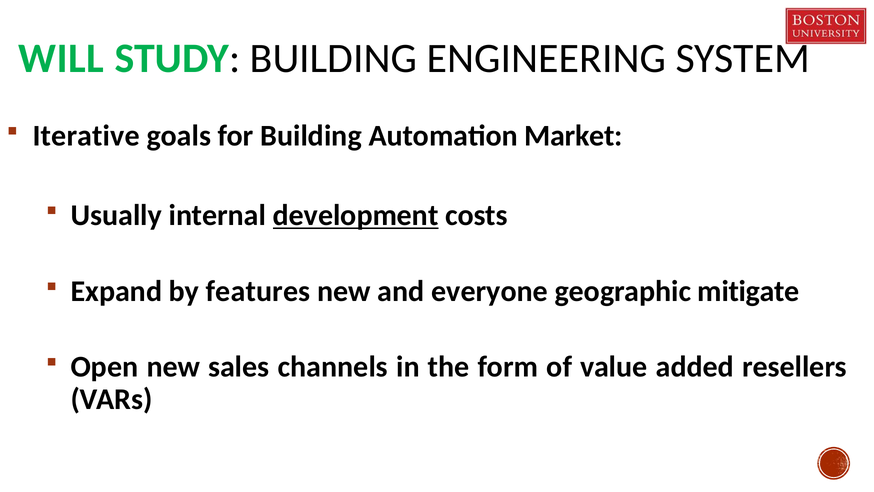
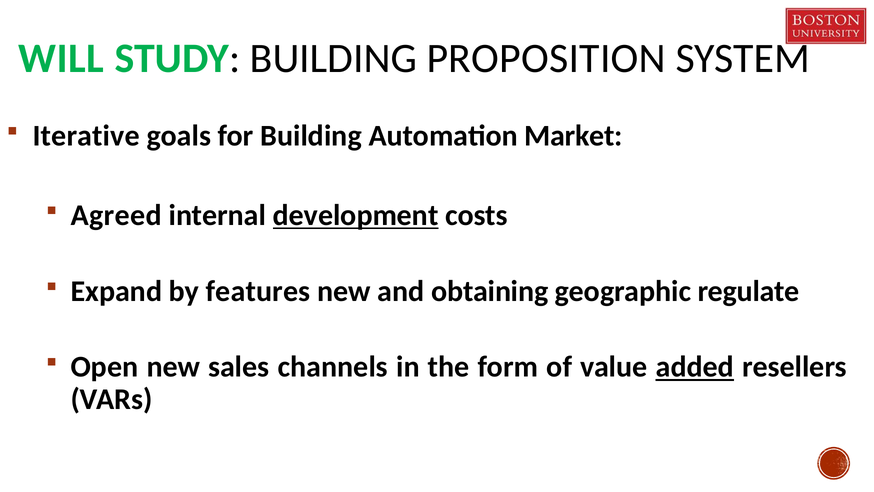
ENGINEERING: ENGINEERING -> PROPOSITION
Usually: Usually -> Agreed
everyone: everyone -> obtaining
mitigate: mitigate -> regulate
added underline: none -> present
